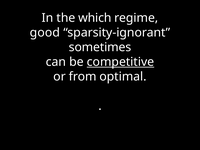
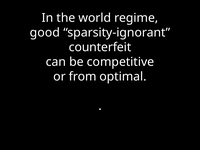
which: which -> world
sometimes: sometimes -> counterfeit
competitive underline: present -> none
